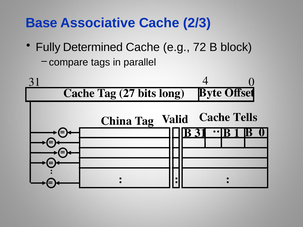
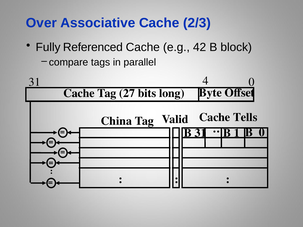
Base: Base -> Over
Determined: Determined -> Referenced
72: 72 -> 42
